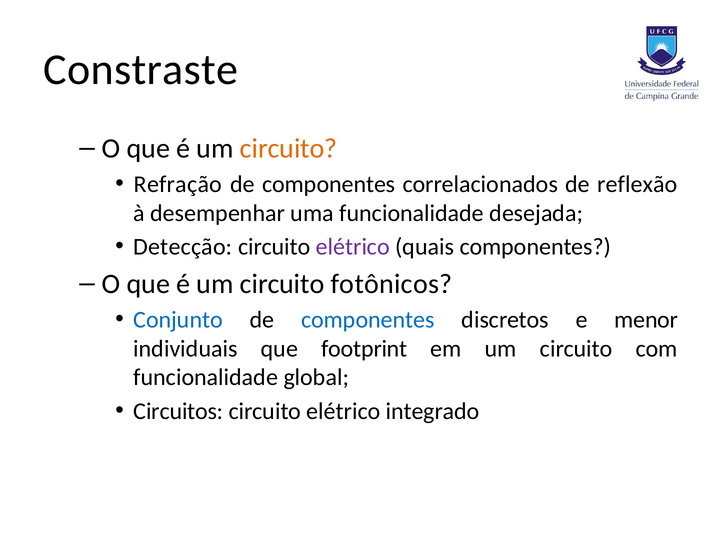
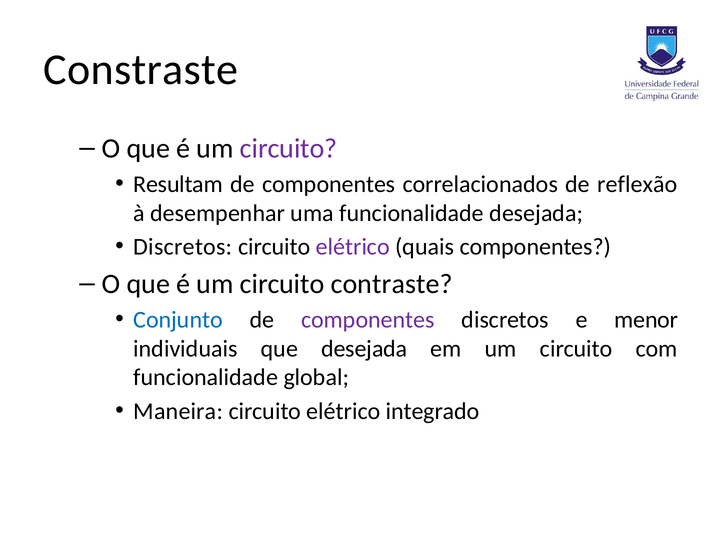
circuito at (289, 149) colour: orange -> purple
Refração: Refração -> Resultam
Detecção at (183, 247): Detecção -> Discretos
fotônicos: fotônicos -> contraste
componentes at (368, 320) colour: blue -> purple
que footprint: footprint -> desejada
Circuitos: Circuitos -> Maneira
